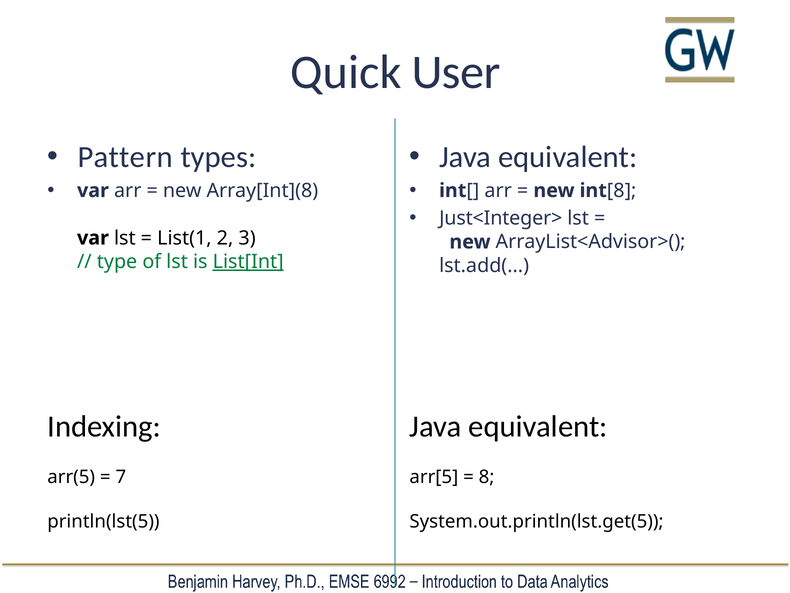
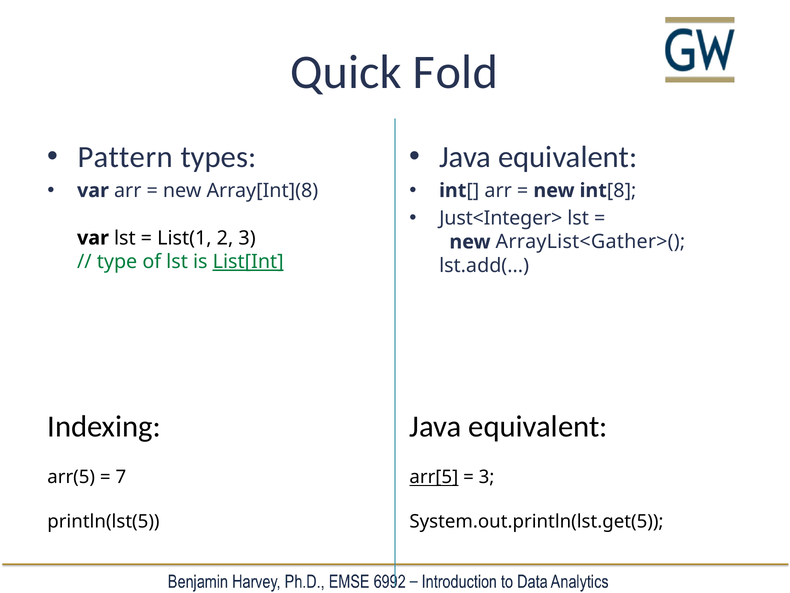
User: User -> Fold
ArrayList<Advisor>(: ArrayList<Advisor>( -> ArrayList<Gather>(
arr[5 underline: none -> present
8 at (487, 477): 8 -> 3
